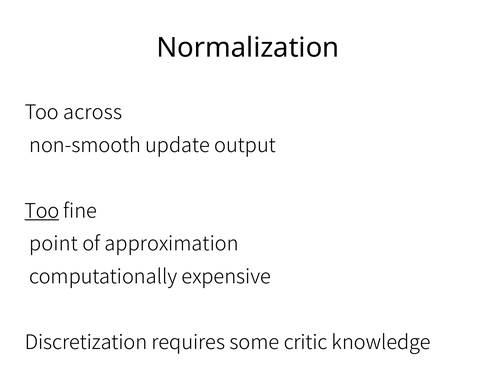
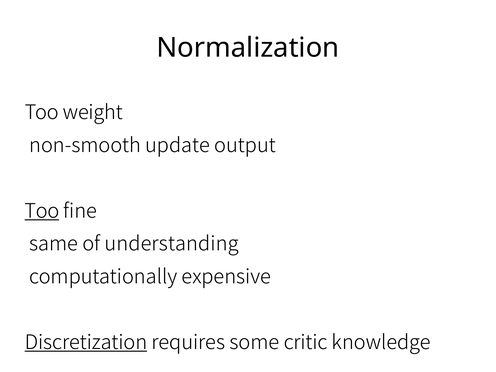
across: across -> weight
point: point -> same
approximation: approximation -> understanding
Discretization underline: none -> present
